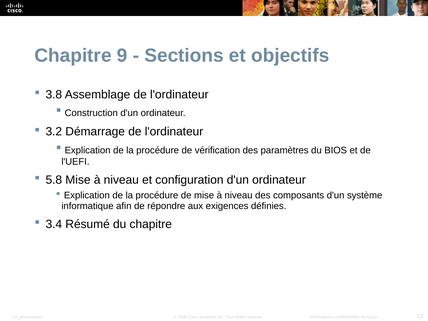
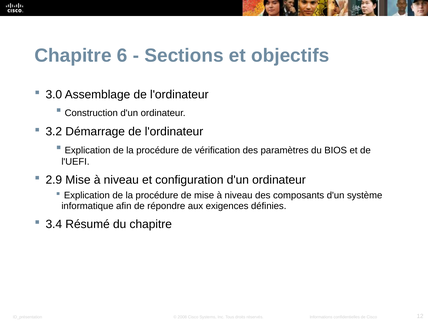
9: 9 -> 6
3.8: 3.8 -> 3.0
5.8: 5.8 -> 2.9
